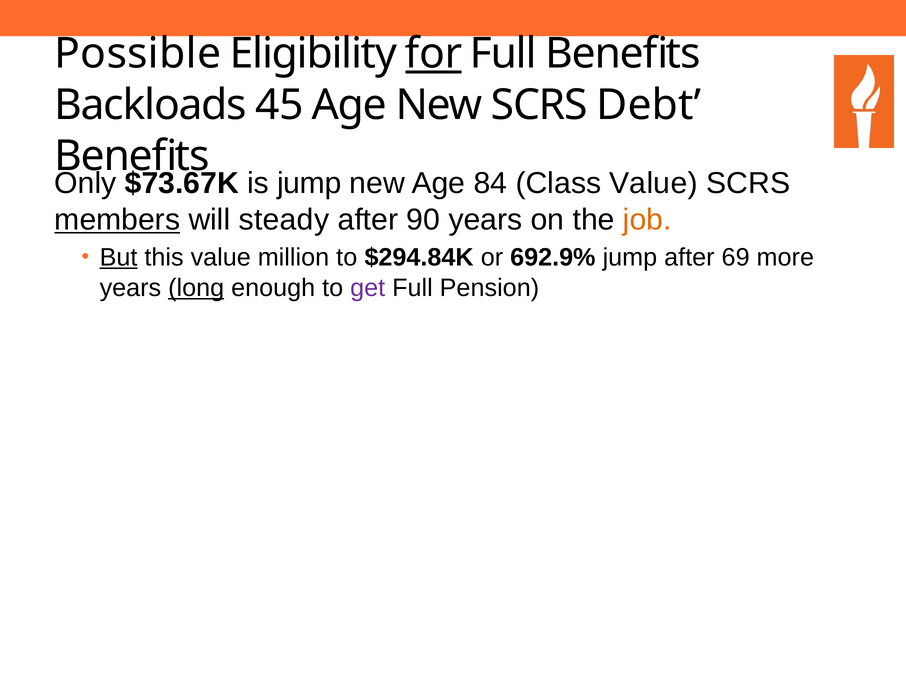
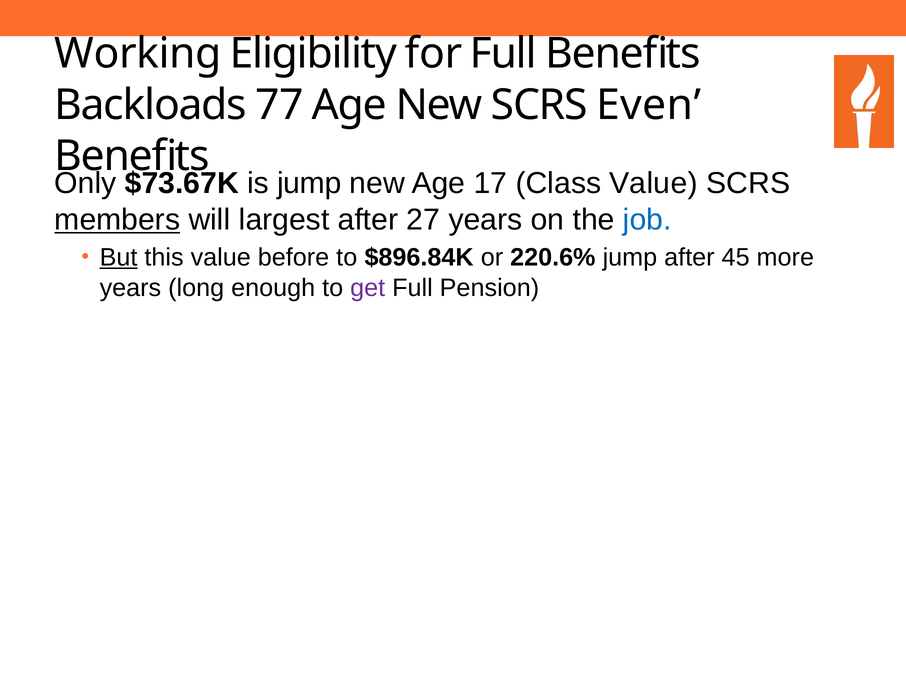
Possible: Possible -> Working
for underline: present -> none
45: 45 -> 77
Debt: Debt -> Even
84: 84 -> 17
steady: steady -> largest
90: 90 -> 27
job colour: orange -> blue
million: million -> before
$294.84K: $294.84K -> $896.84K
692.9%: 692.9% -> 220.6%
69: 69 -> 45
long underline: present -> none
